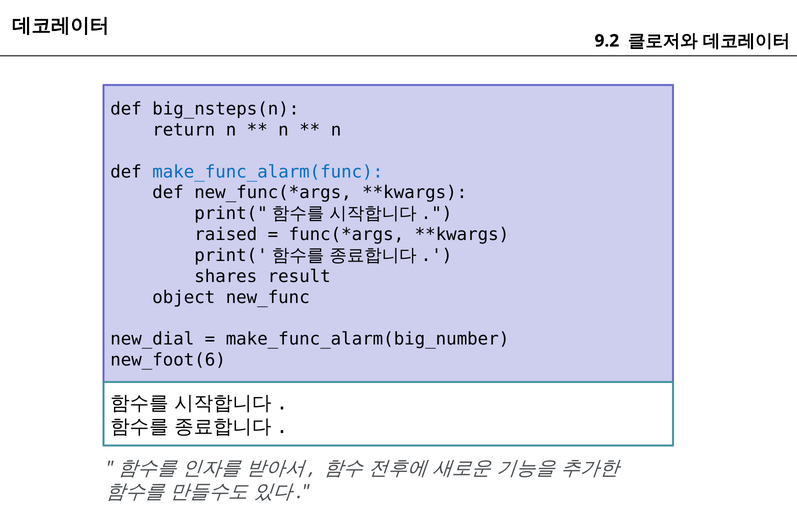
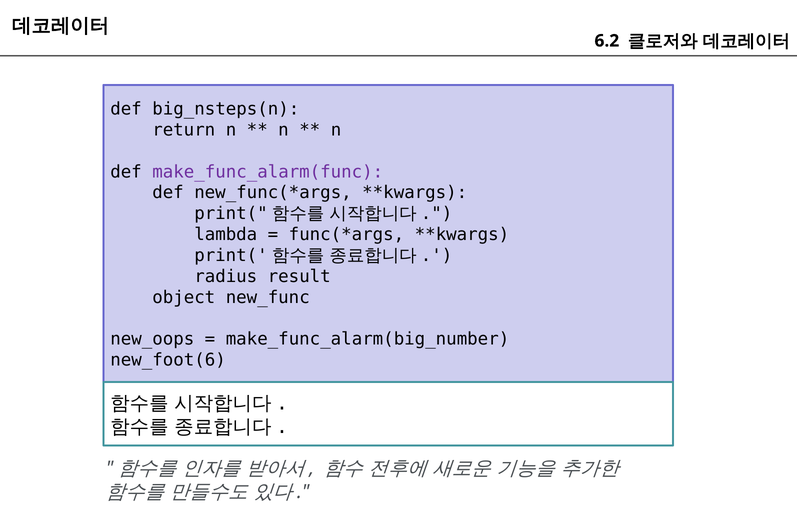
9.2: 9.2 -> 6.2
make_func_alarm(func colour: blue -> purple
raised: raised -> lambda
shares: shares -> radius
new_dial: new_dial -> new_oops
